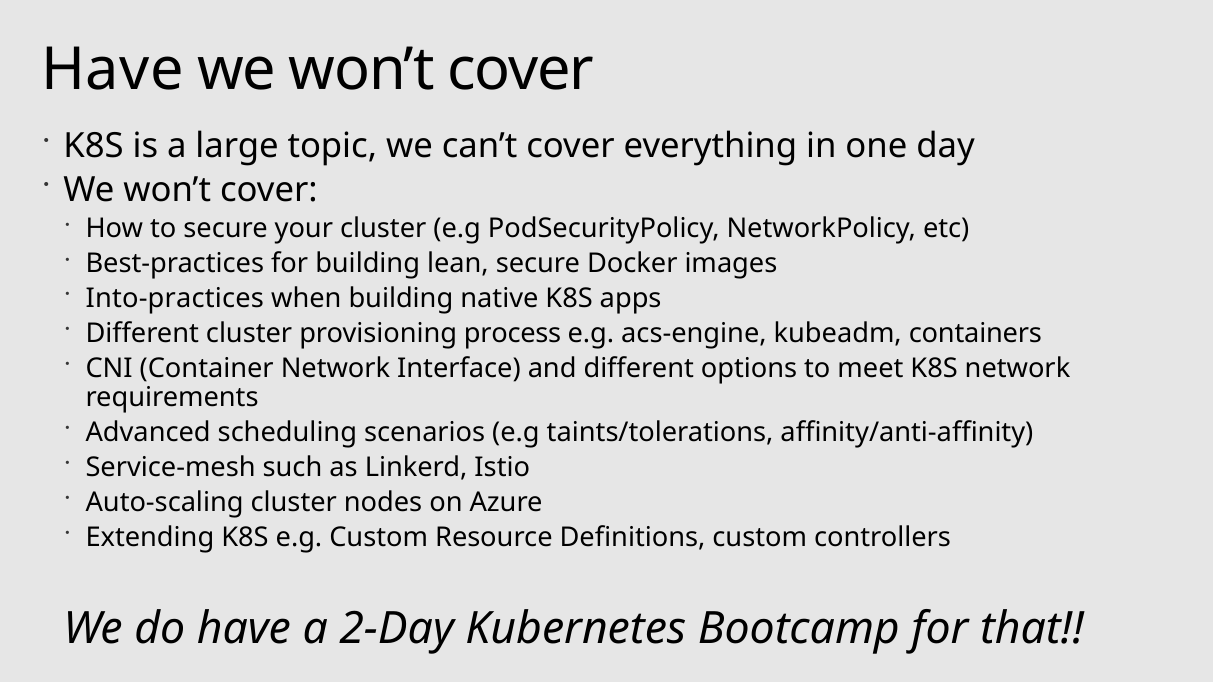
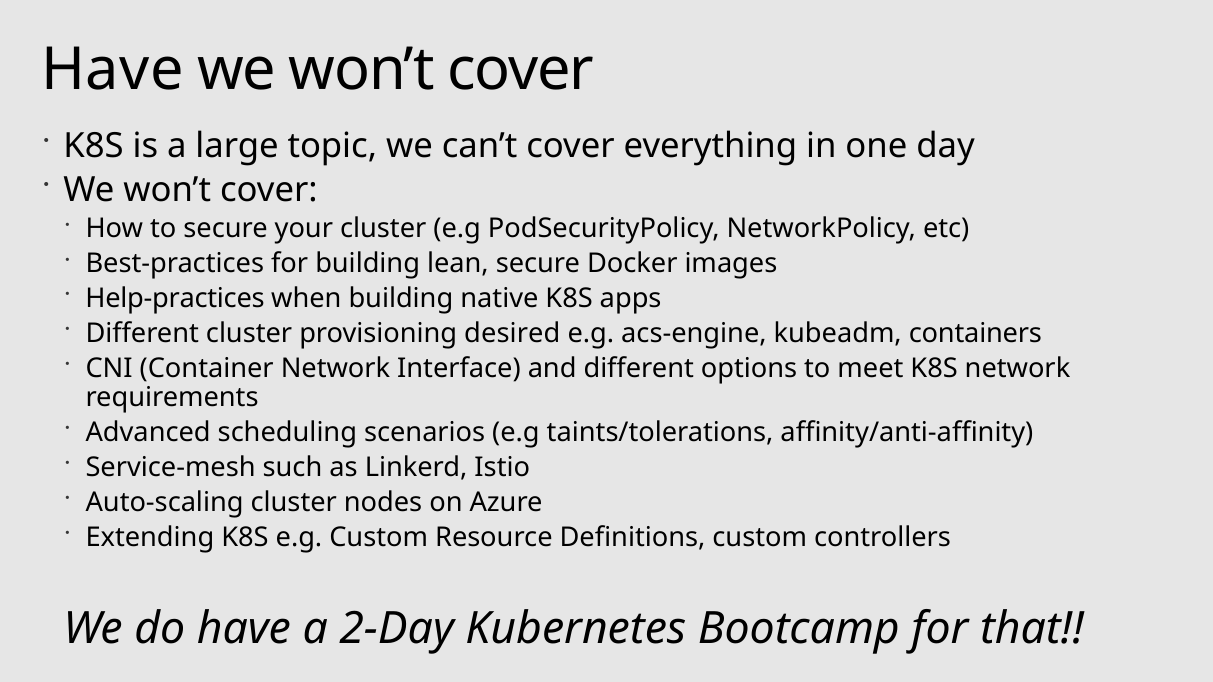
Into-practices: Into-practices -> Help-practices
process: process -> desired
